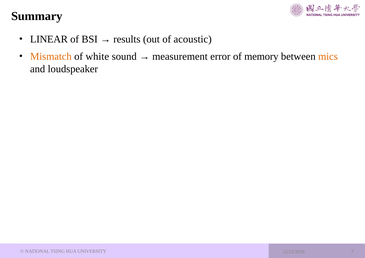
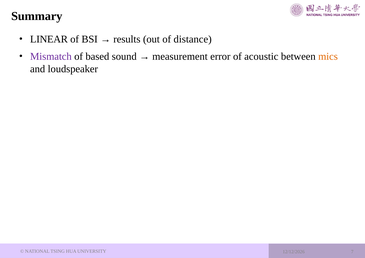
acoustic: acoustic -> distance
Mismatch colour: orange -> purple
white: white -> based
memory: memory -> acoustic
